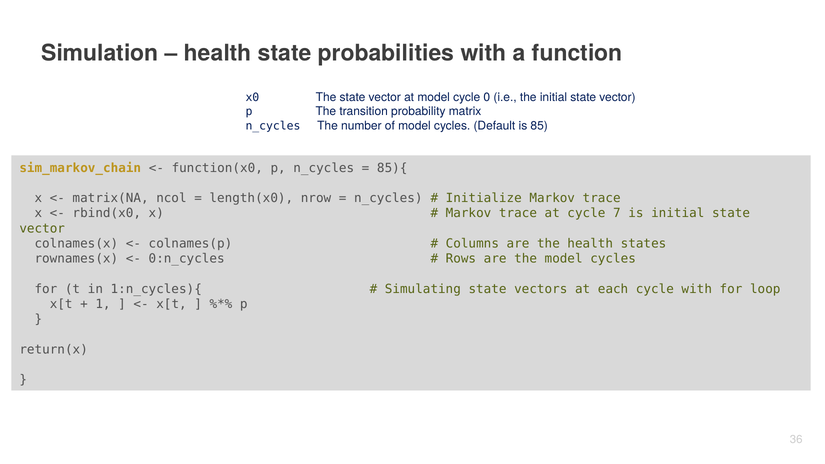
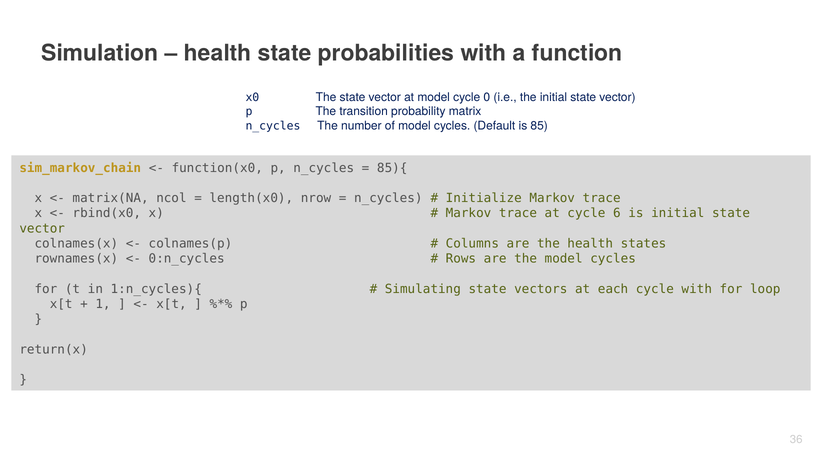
7: 7 -> 6
